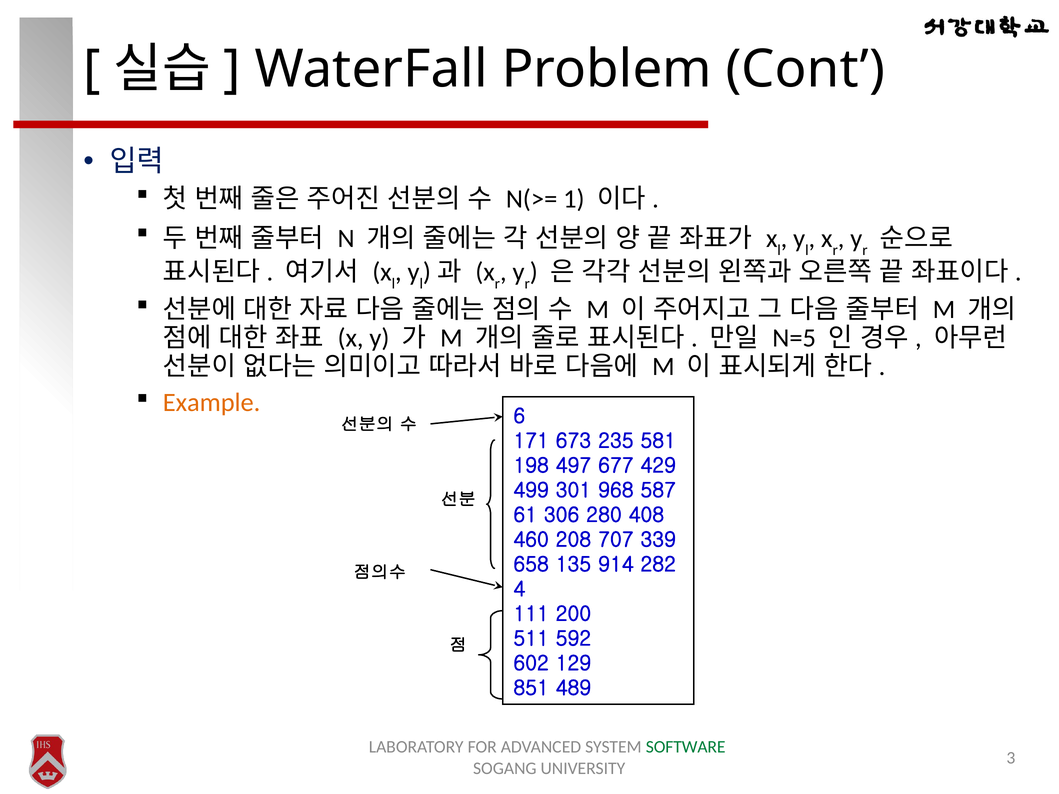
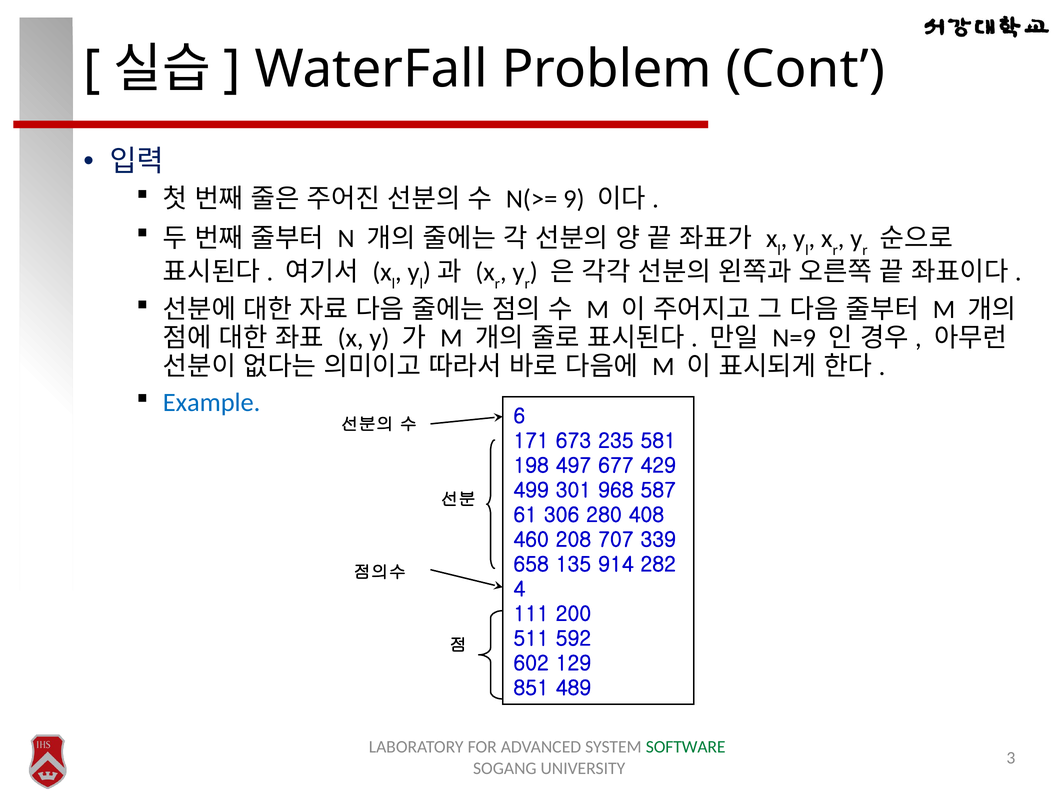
1: 1 -> 9
N=5: N=5 -> N=9
Example colour: orange -> blue
